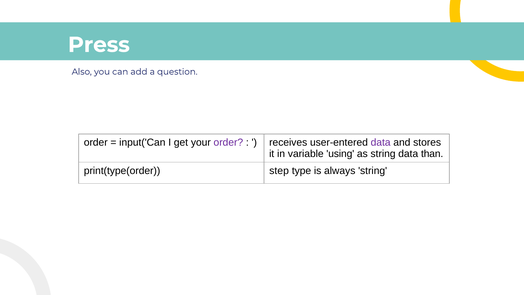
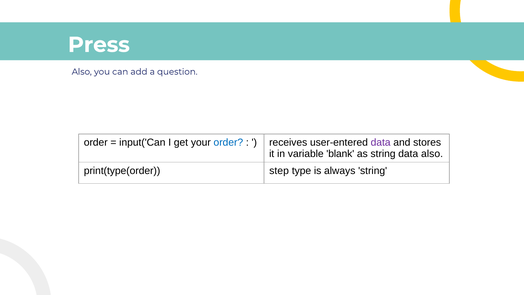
order at (228, 142) colour: purple -> blue
using: using -> blank
data than: than -> also
